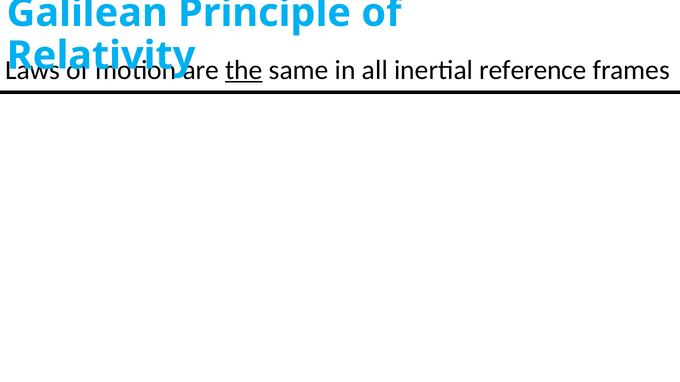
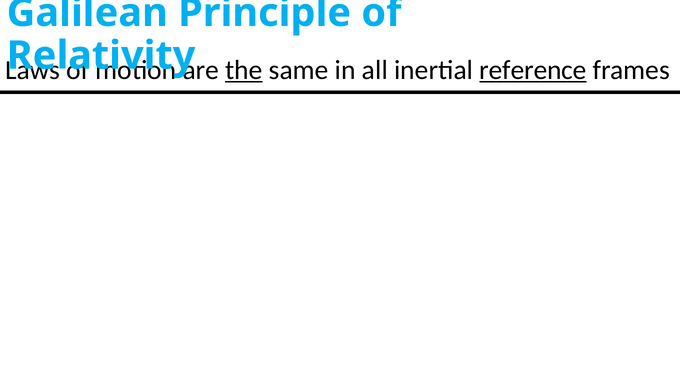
reference underline: none -> present
